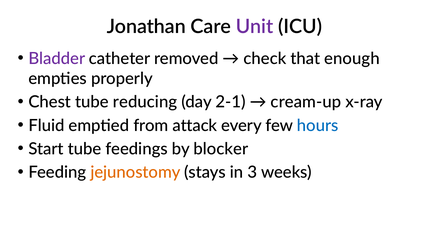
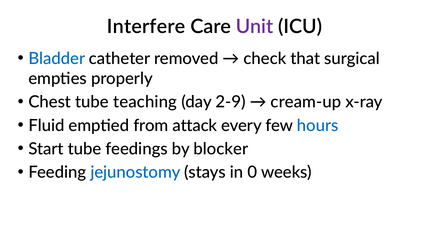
Jonathan: Jonathan -> Interfere
Bladder colour: purple -> blue
enough: enough -> surgical
reducing: reducing -> teaching
2-1: 2-1 -> 2-9
jejunostomy colour: orange -> blue
3: 3 -> 0
